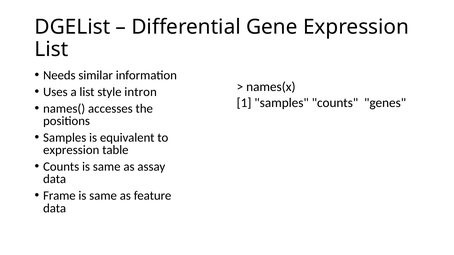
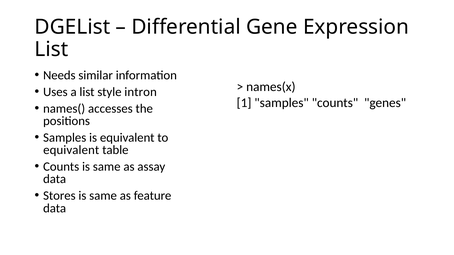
expression at (71, 150): expression -> equivalent
Frame: Frame -> Stores
